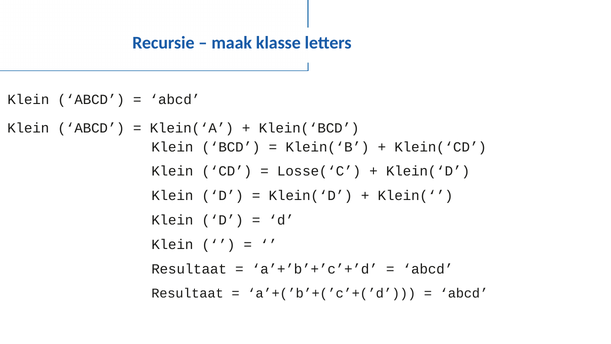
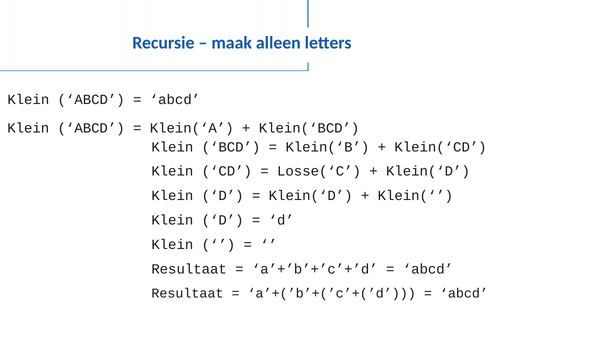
klasse: klasse -> alleen
